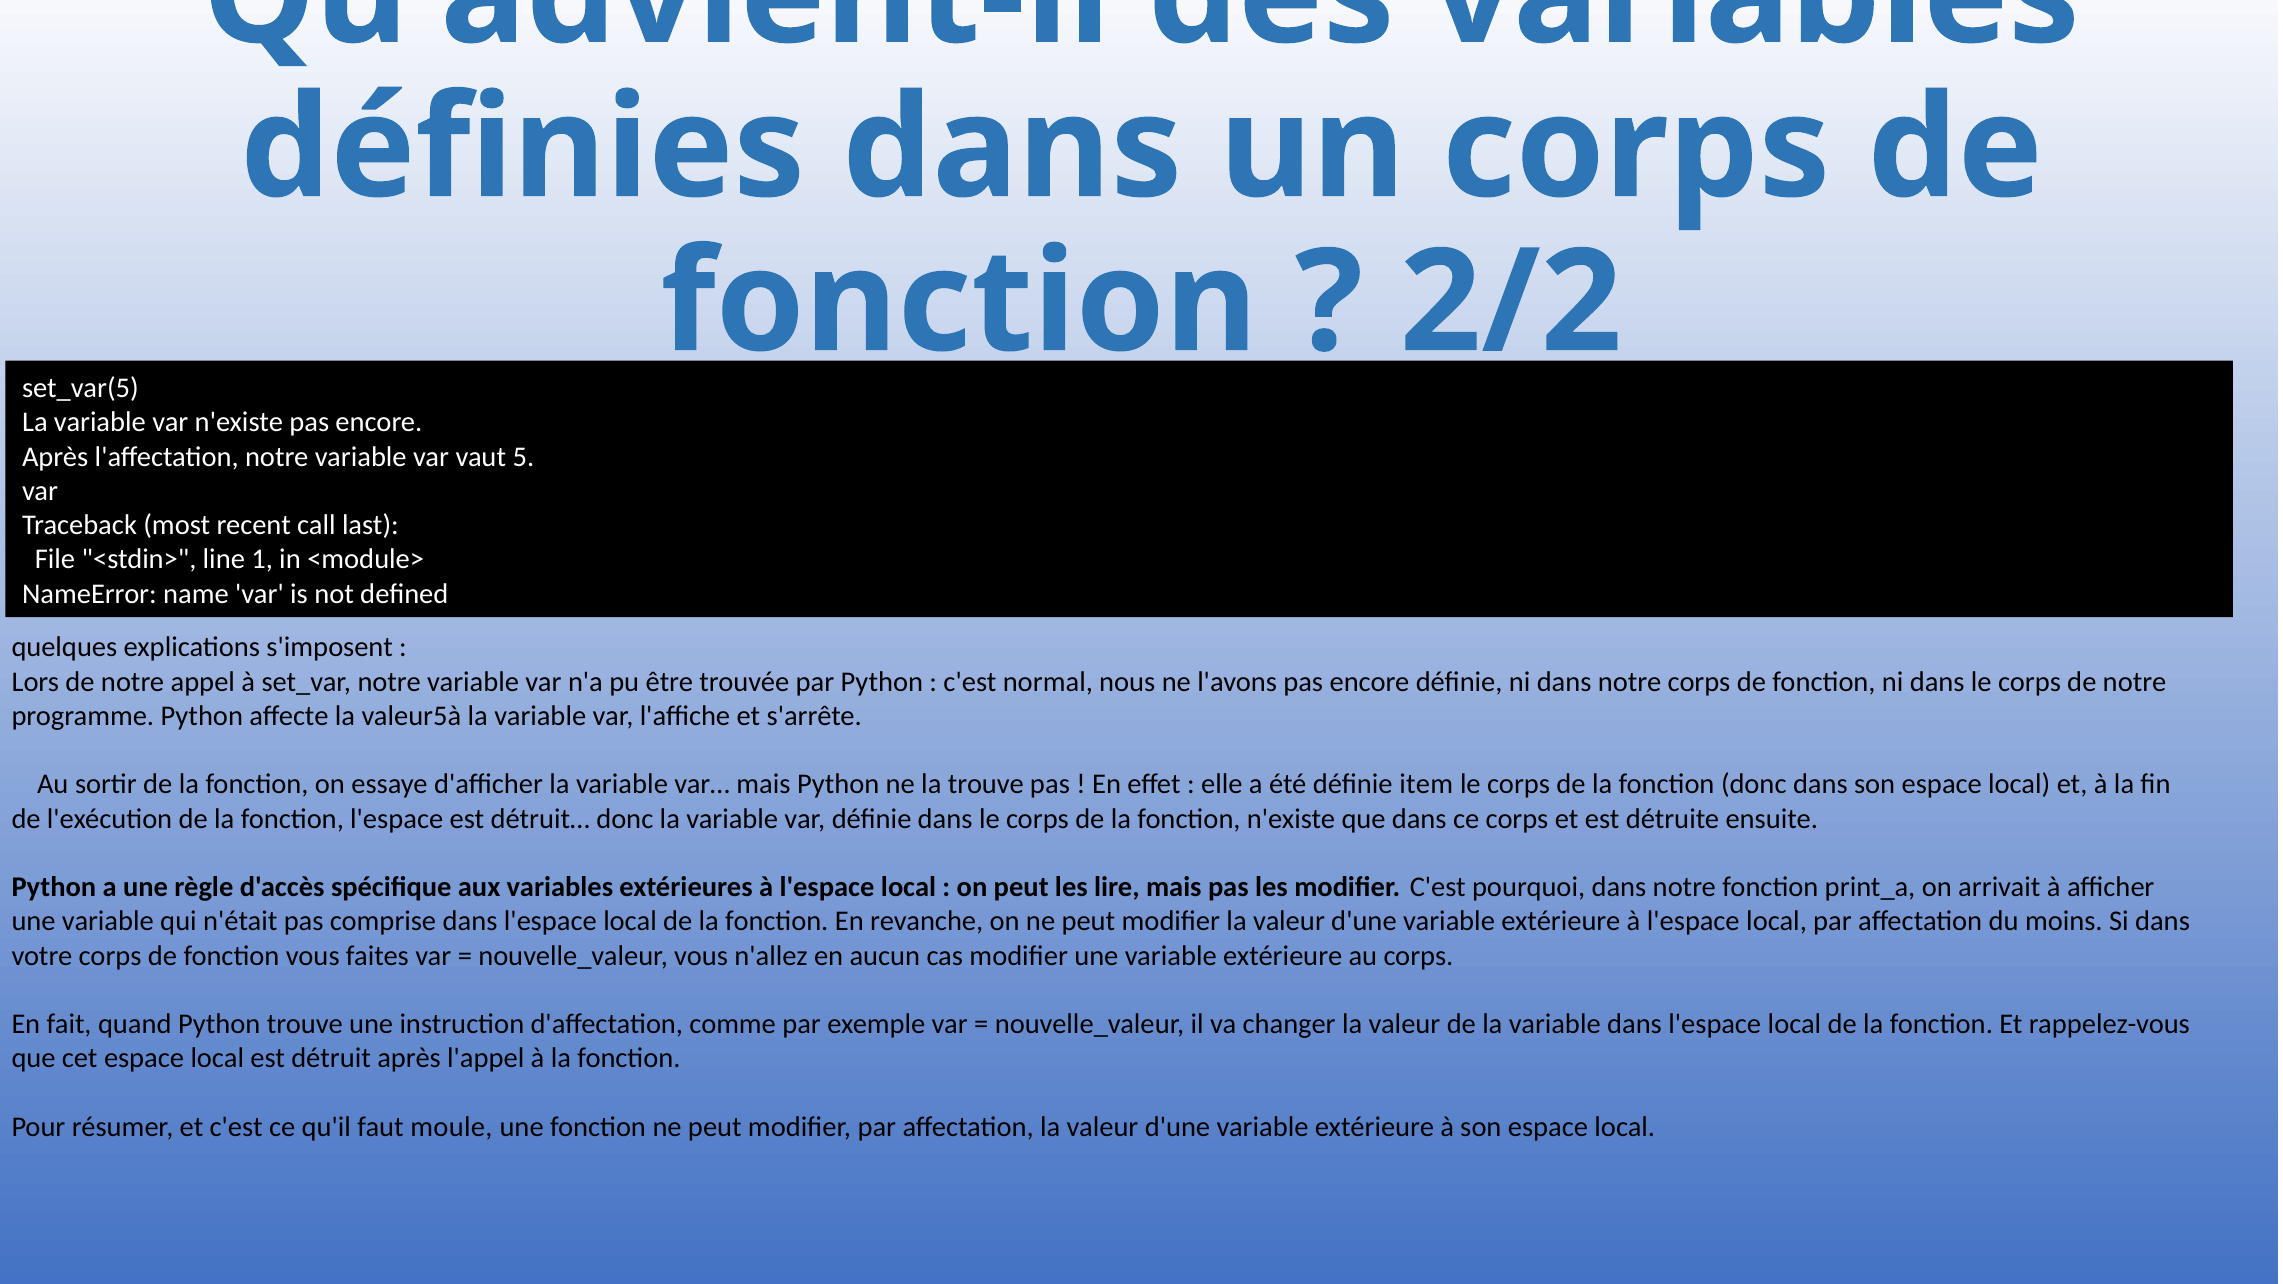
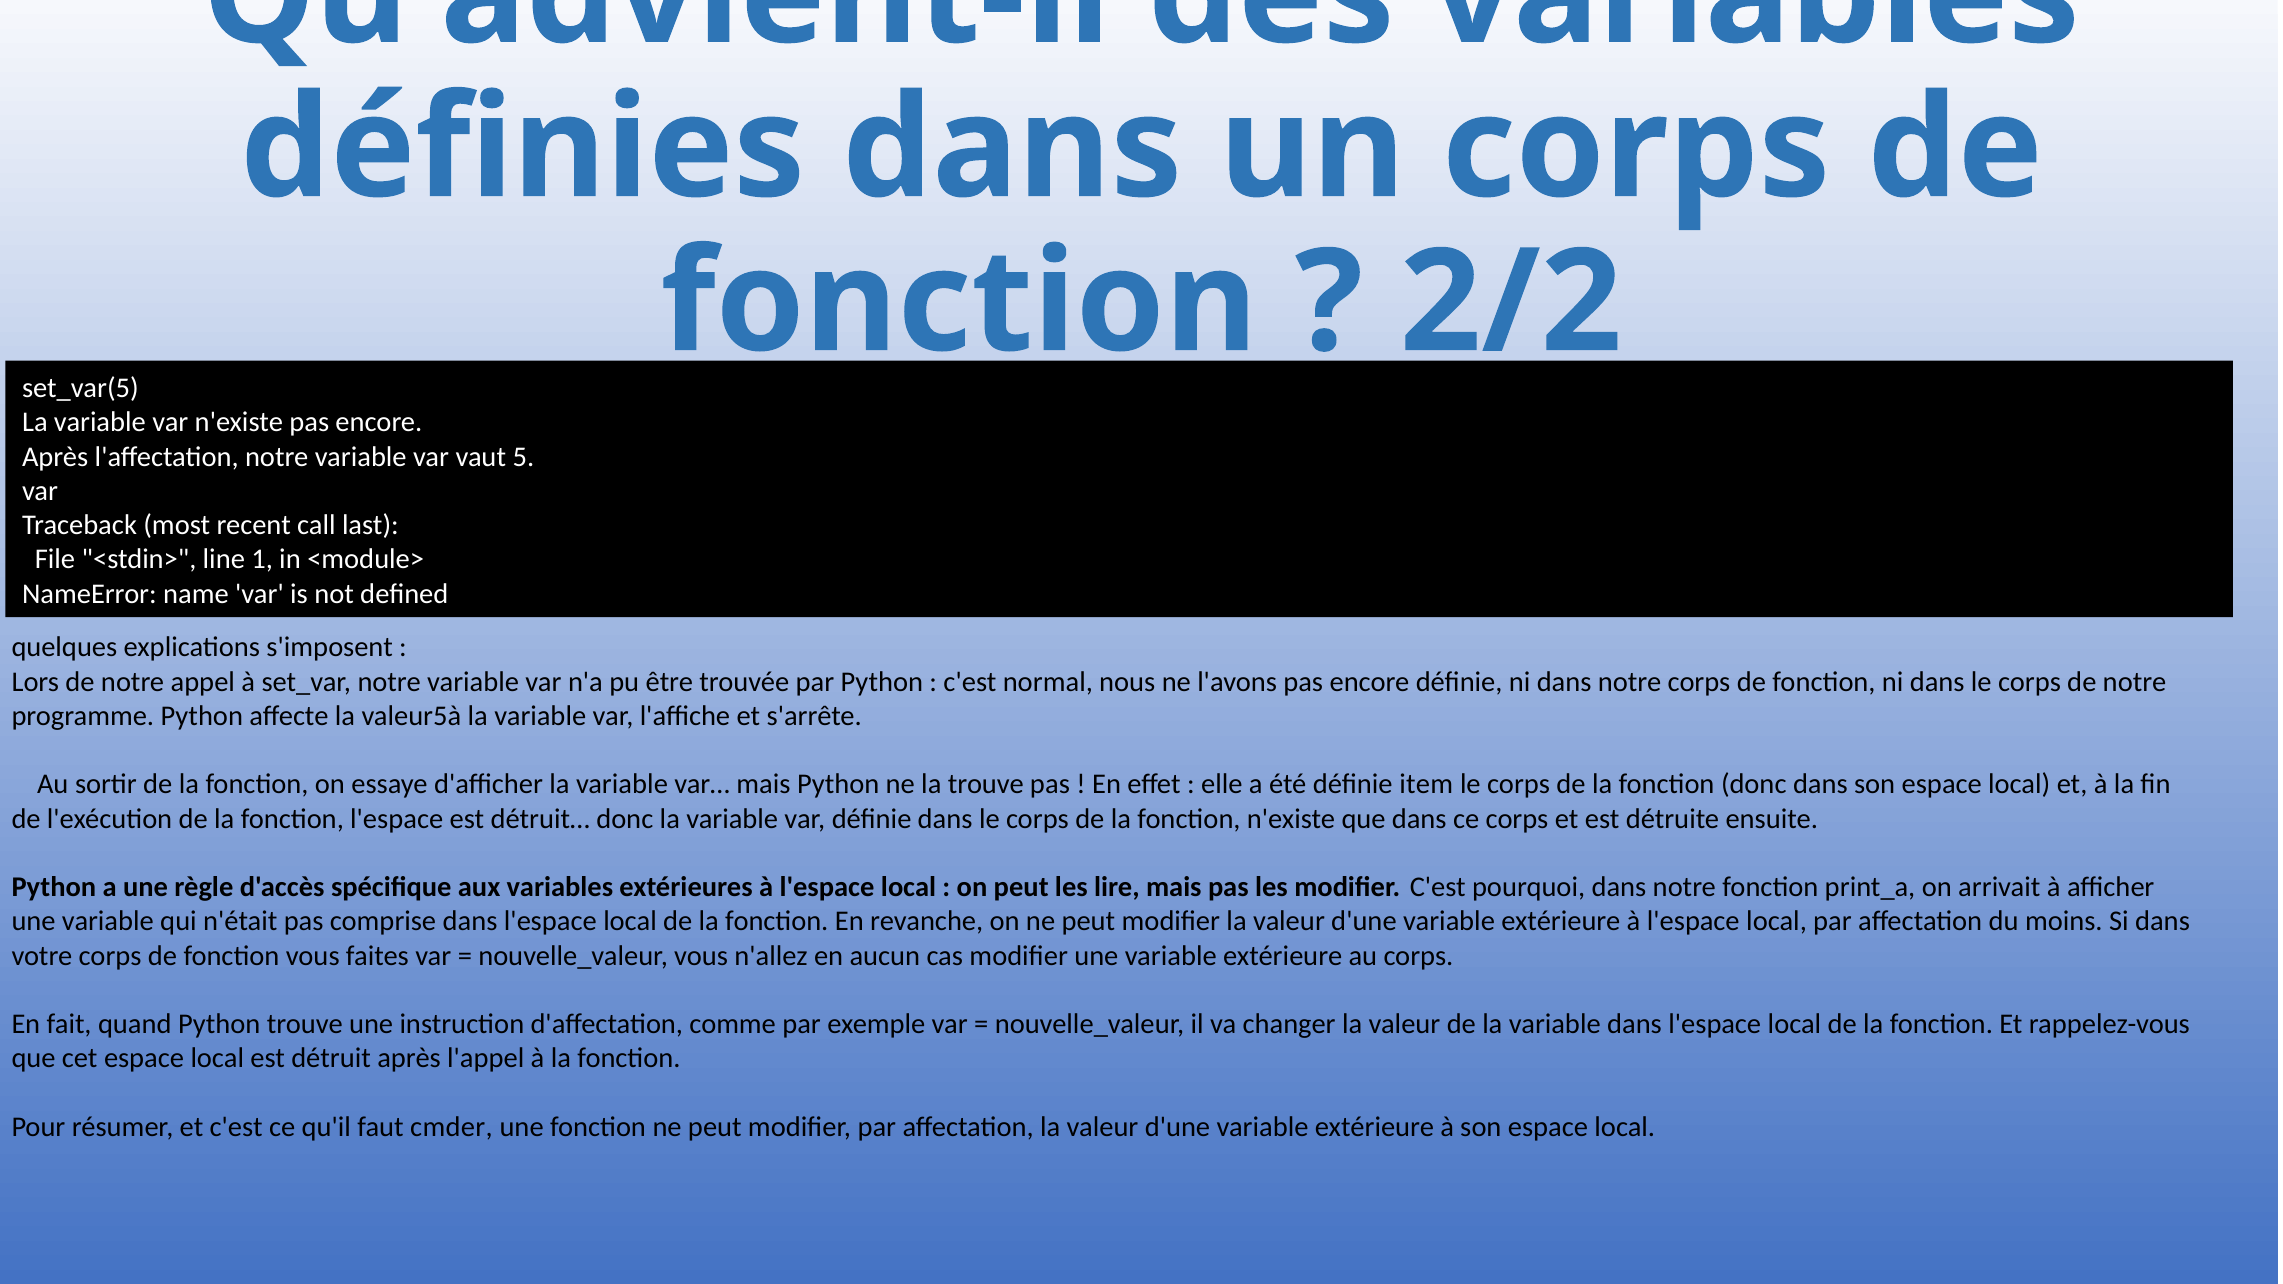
moule: moule -> cmder
